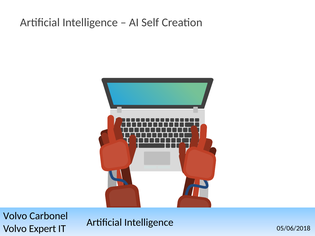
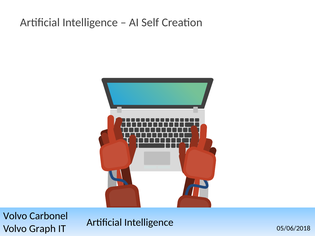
Expert: Expert -> Graph
